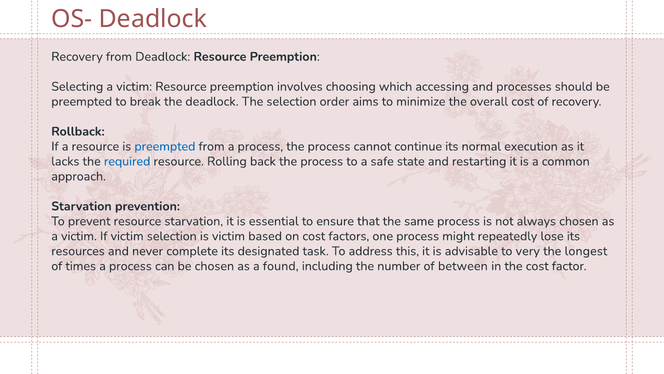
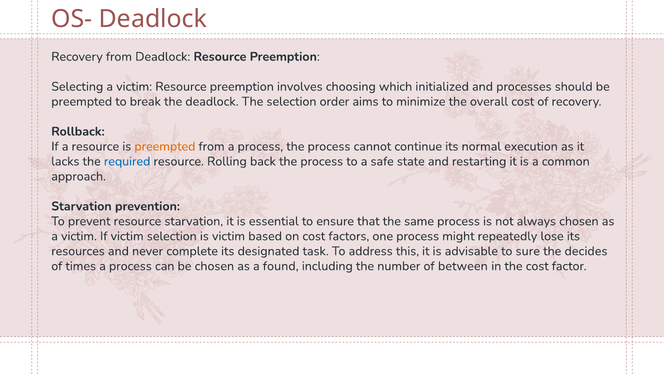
accessing: accessing -> initialized
preempted at (165, 146) colour: blue -> orange
very: very -> sure
longest: longest -> decides
